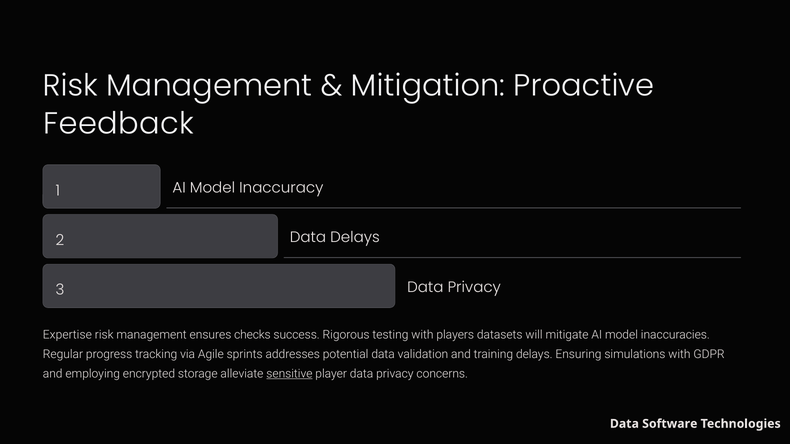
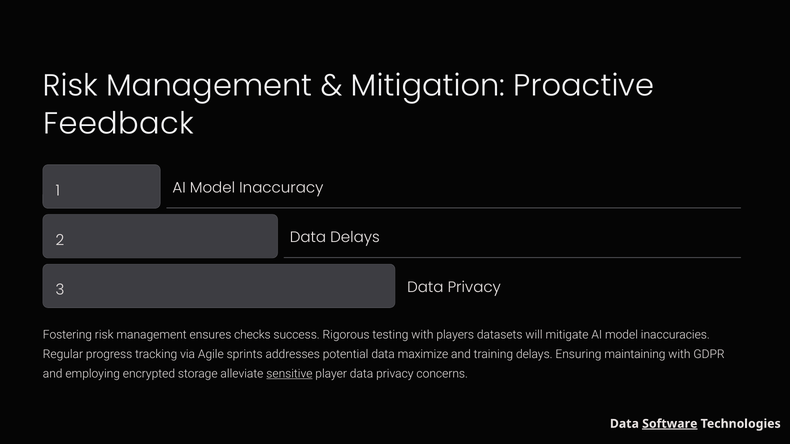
Expertise: Expertise -> Fostering
validation: validation -> maximize
simulations: simulations -> maintaining
Software underline: none -> present
